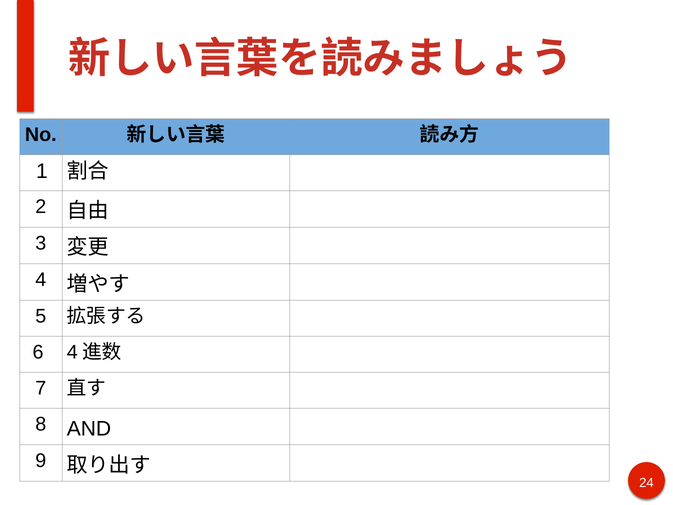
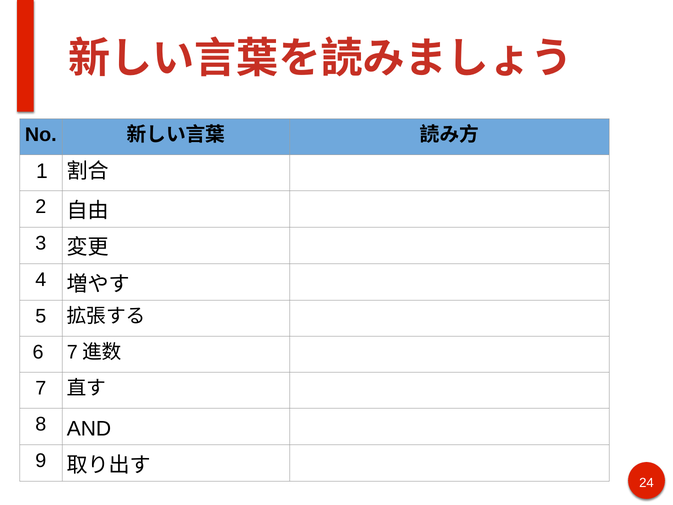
6 4: 4 -> 7
